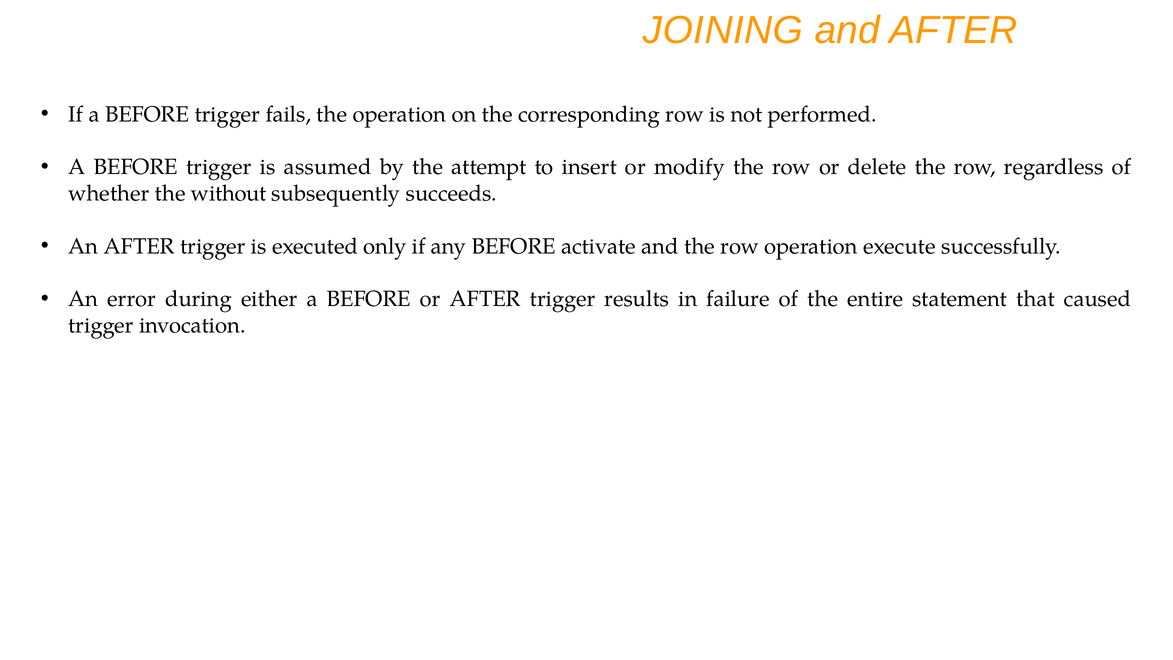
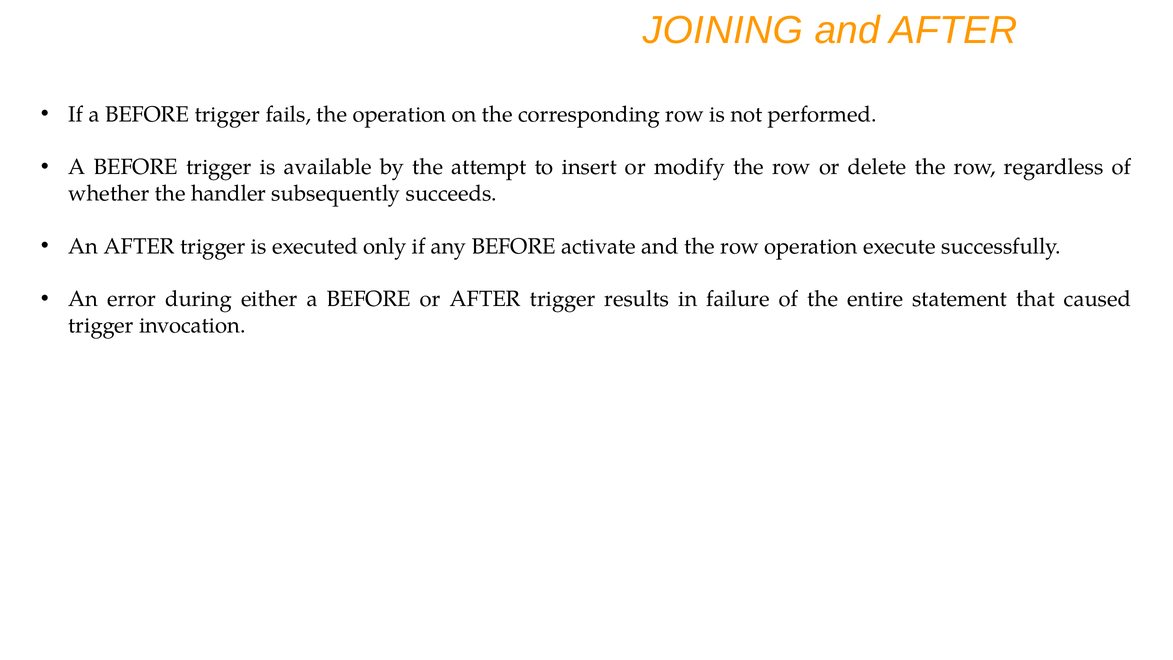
assumed: assumed -> available
without: without -> handler
